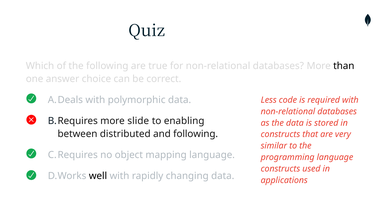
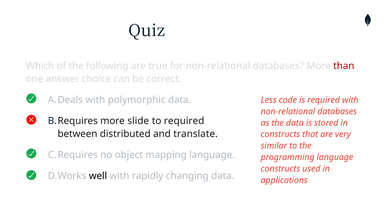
than colour: black -> red
to enabling: enabling -> required
and following: following -> translate
